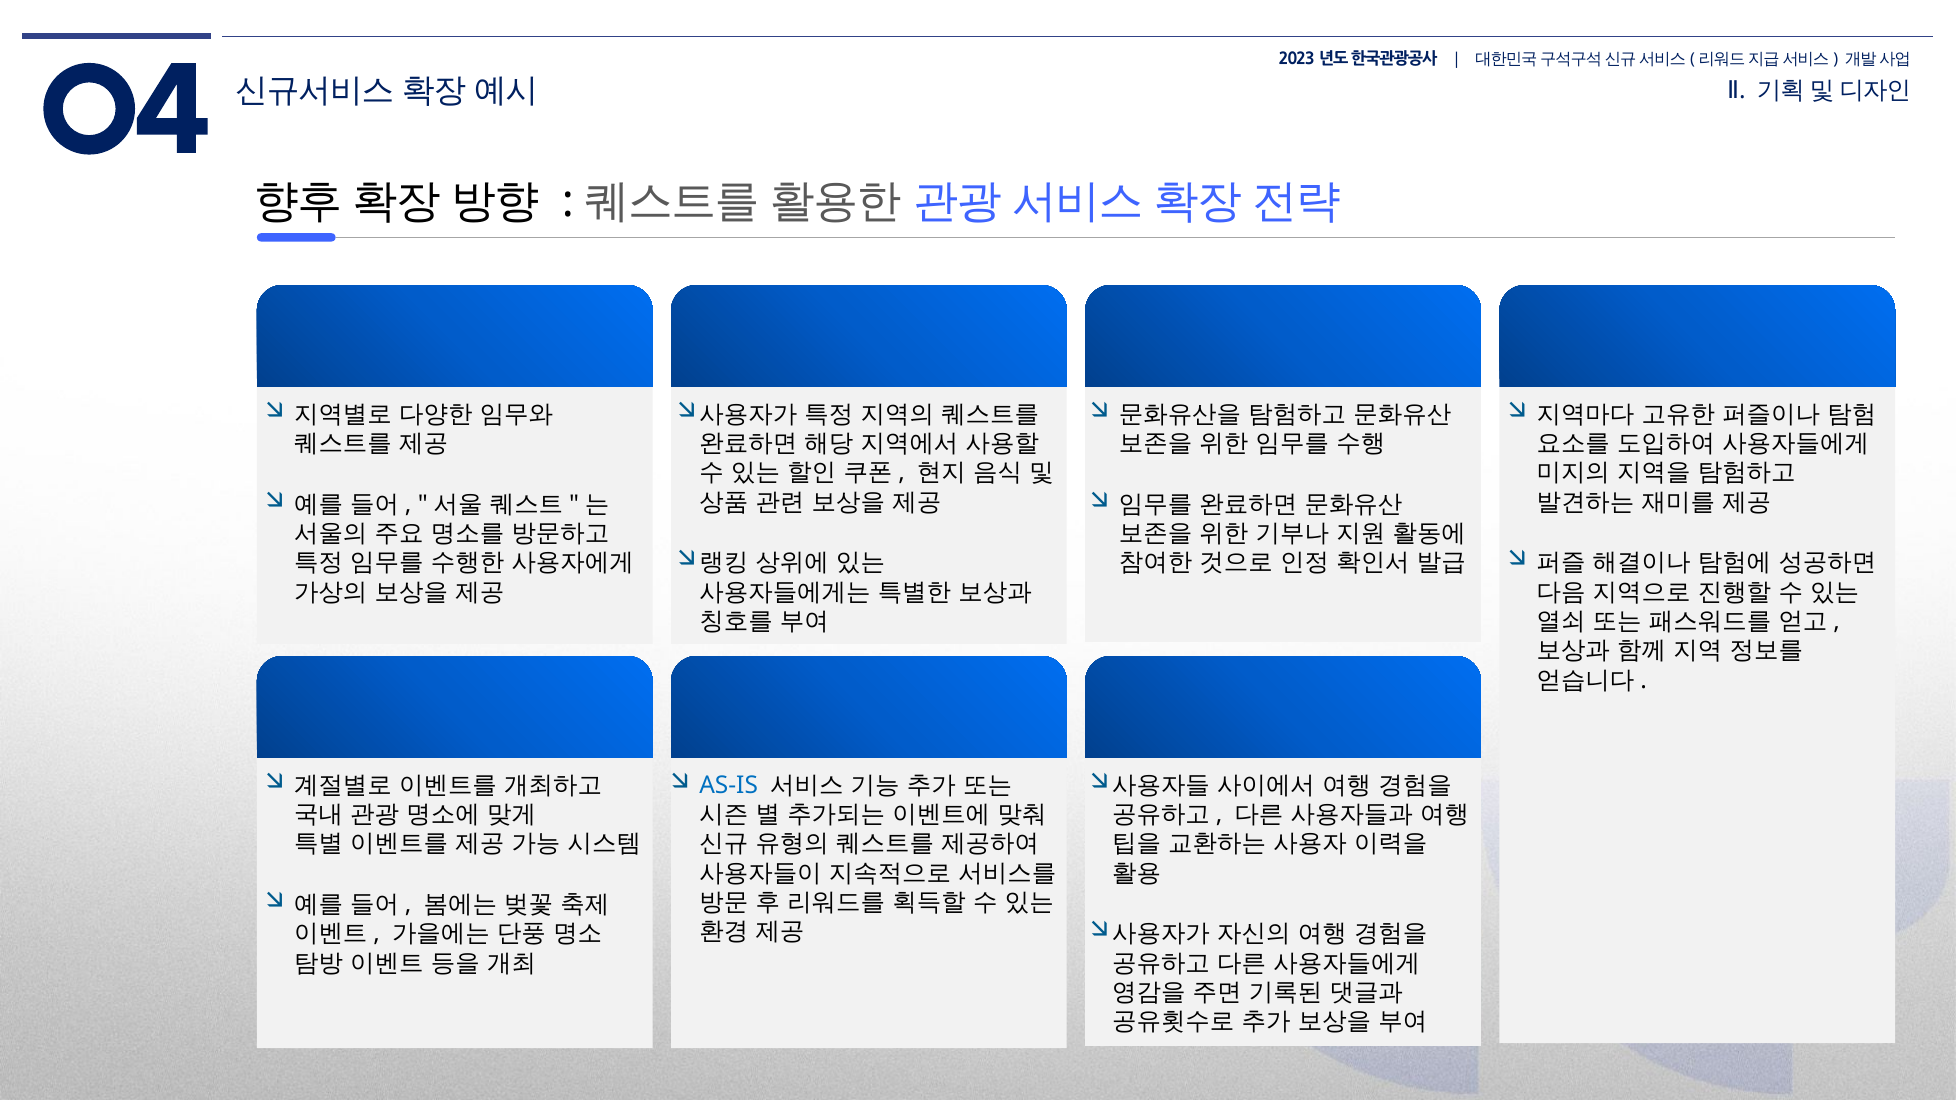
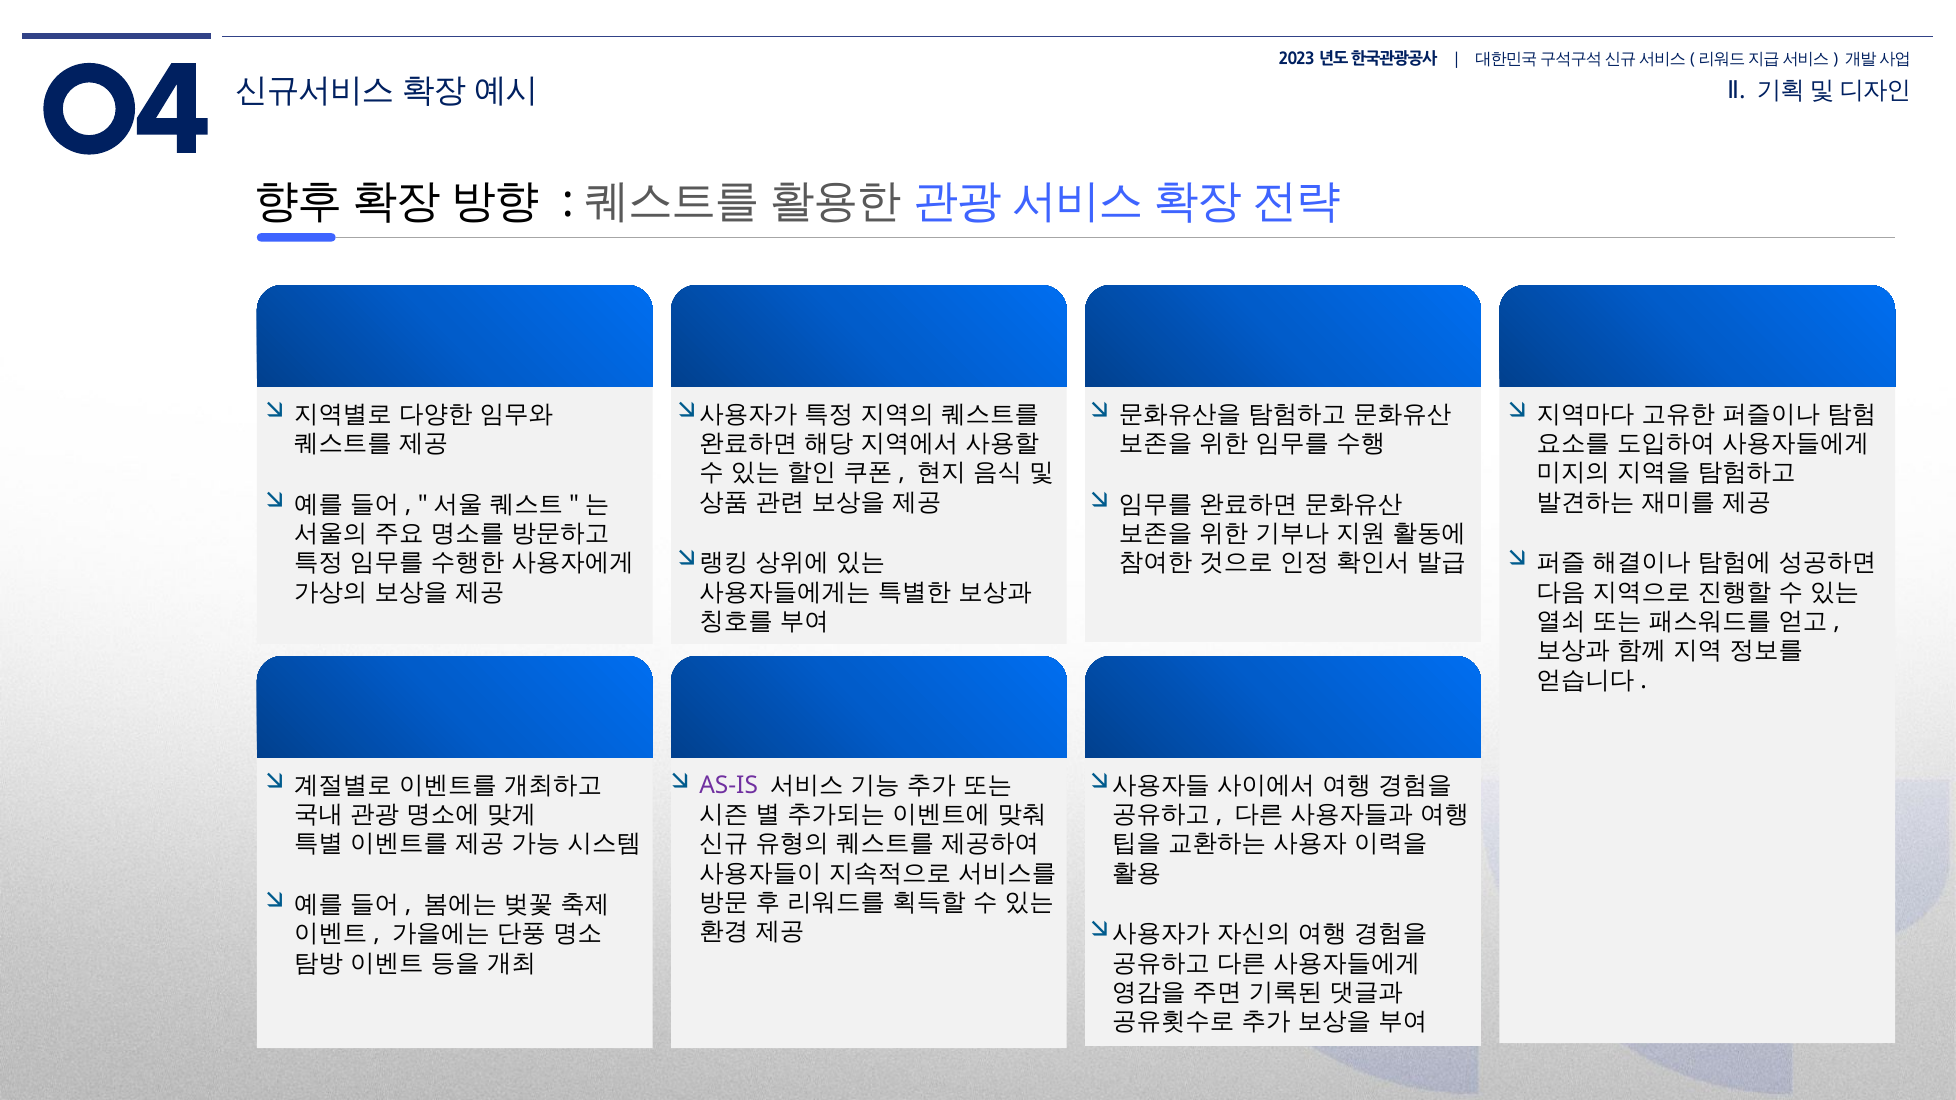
AS-IS colour: blue -> purple
